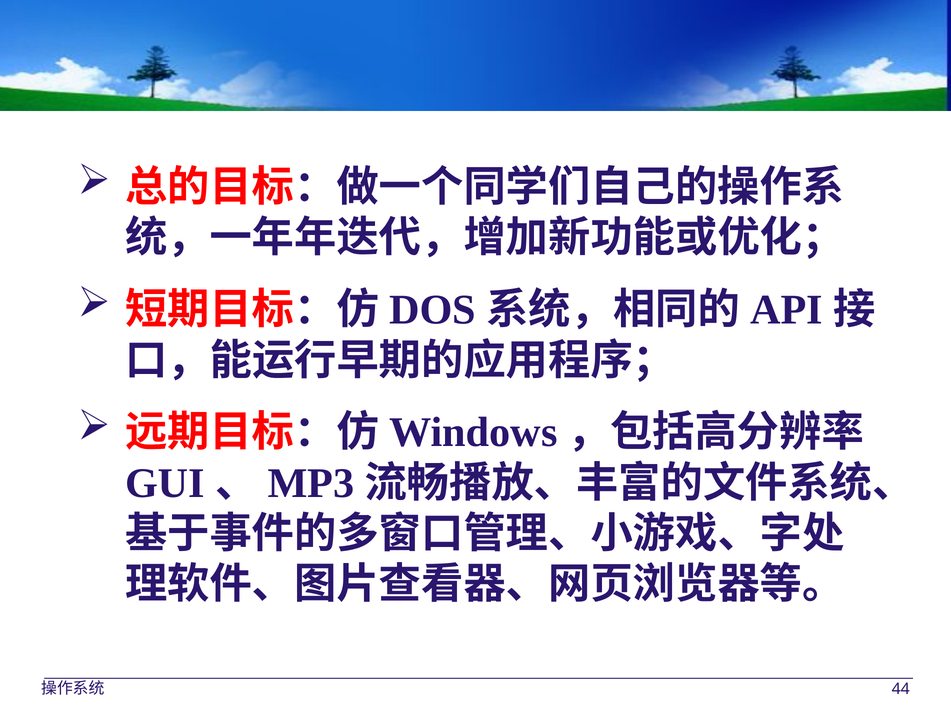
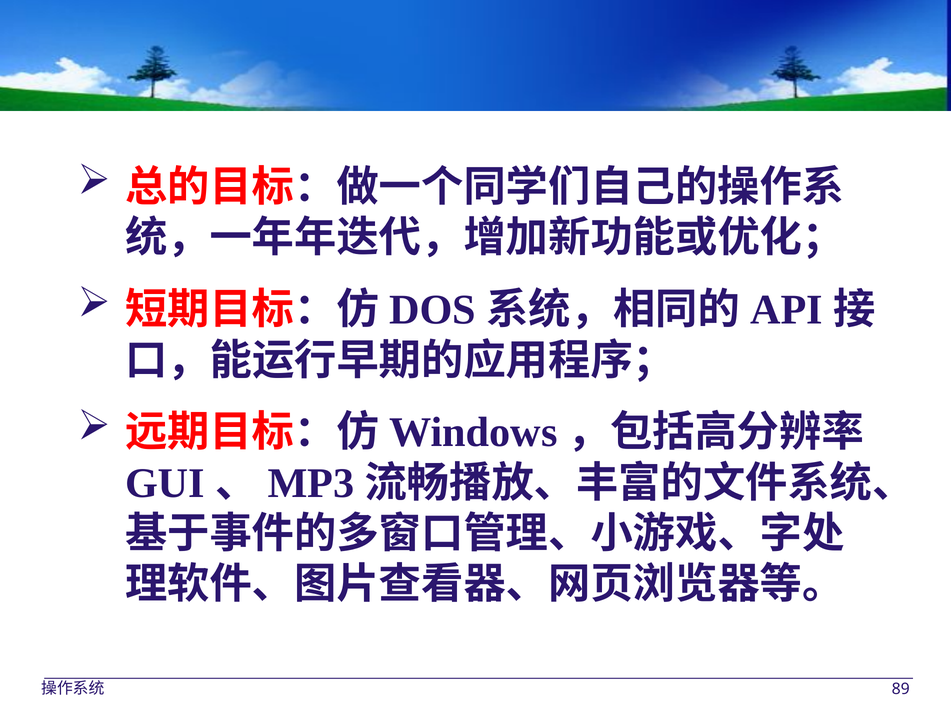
44: 44 -> 89
